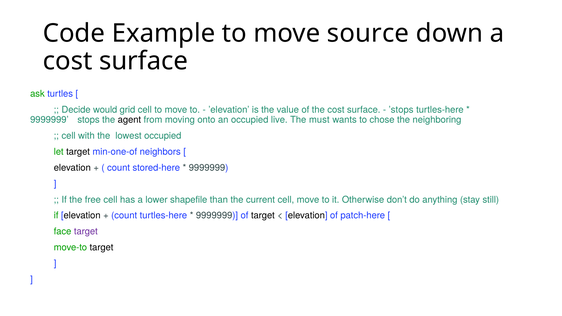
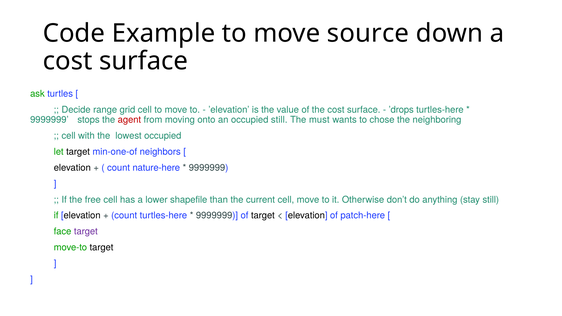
would: would -> range
’stops: ’stops -> ’drops
agent colour: black -> red
occupied live: live -> still
stored-here: stored-here -> nature-here
